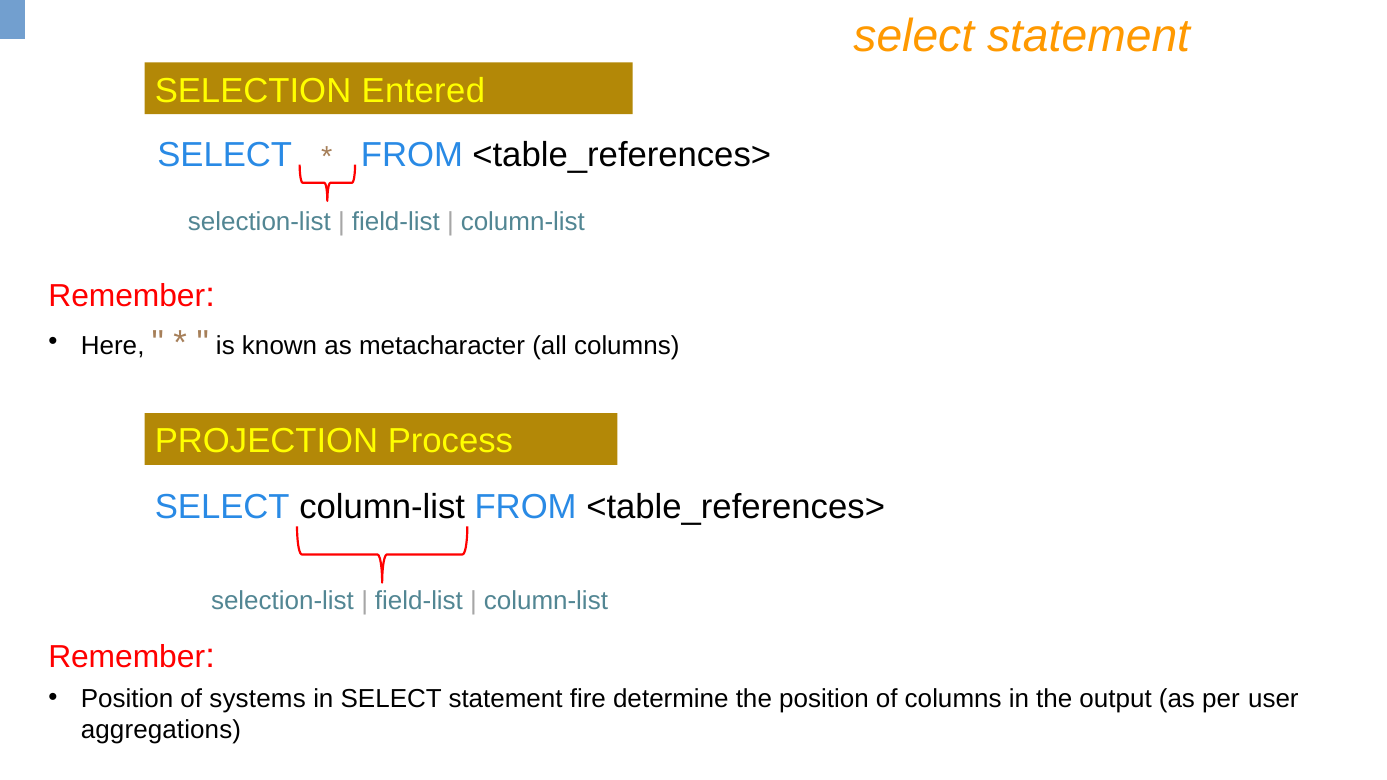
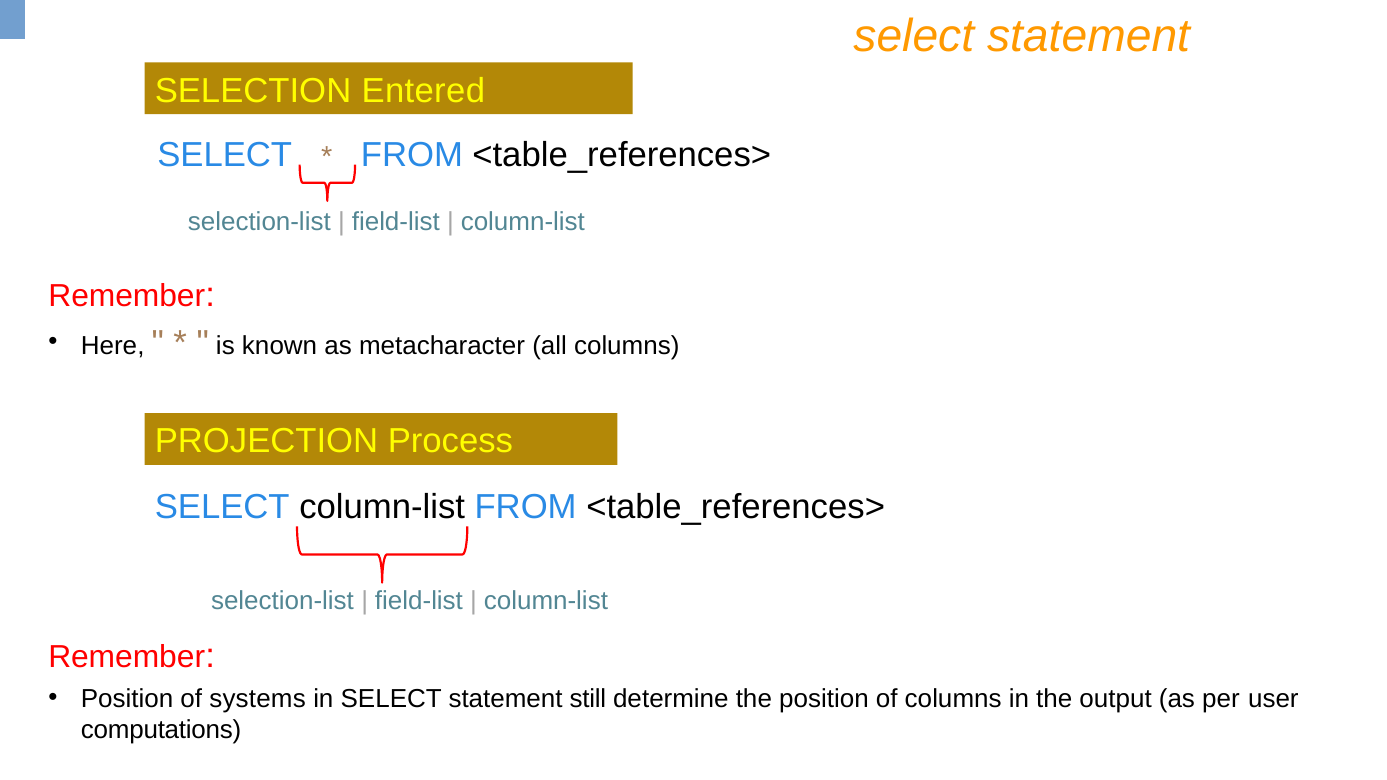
fire: fire -> still
aggregations: aggregations -> computations
